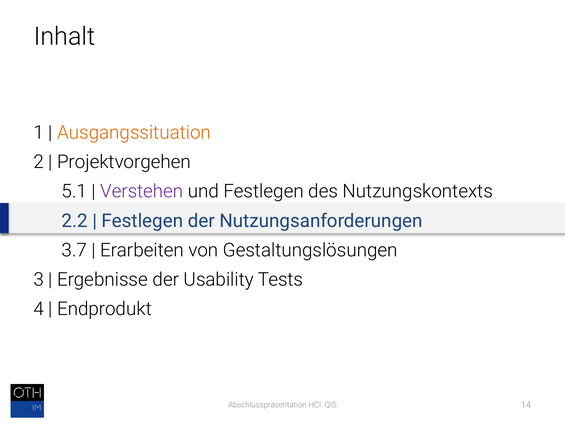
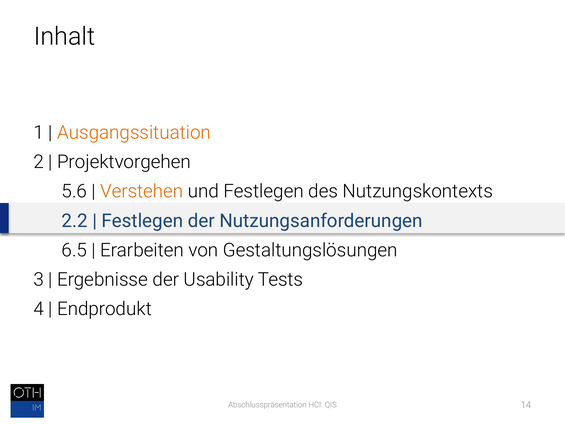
5.1: 5.1 -> 5.6
Verstehen colour: purple -> orange
3.7: 3.7 -> 6.5
